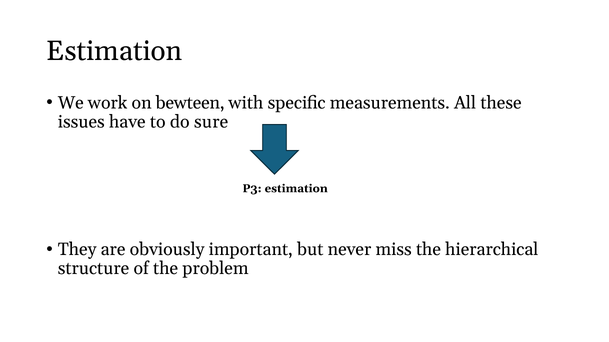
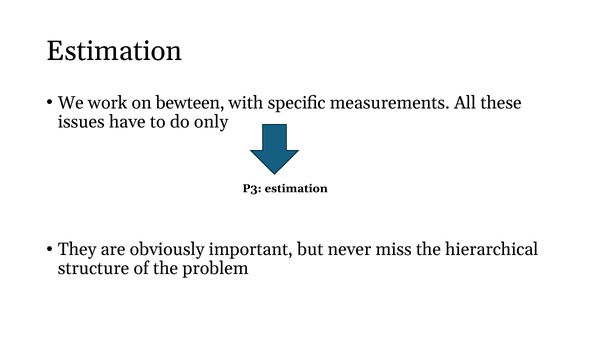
sure: sure -> only
